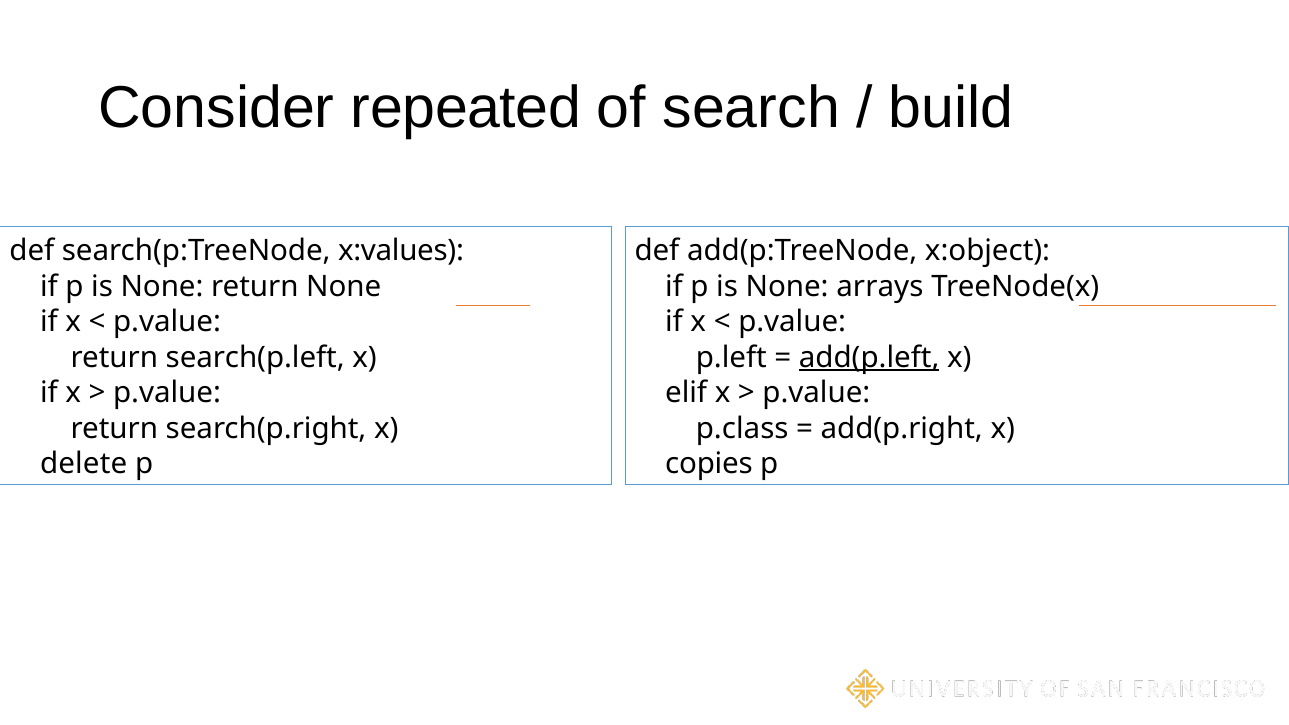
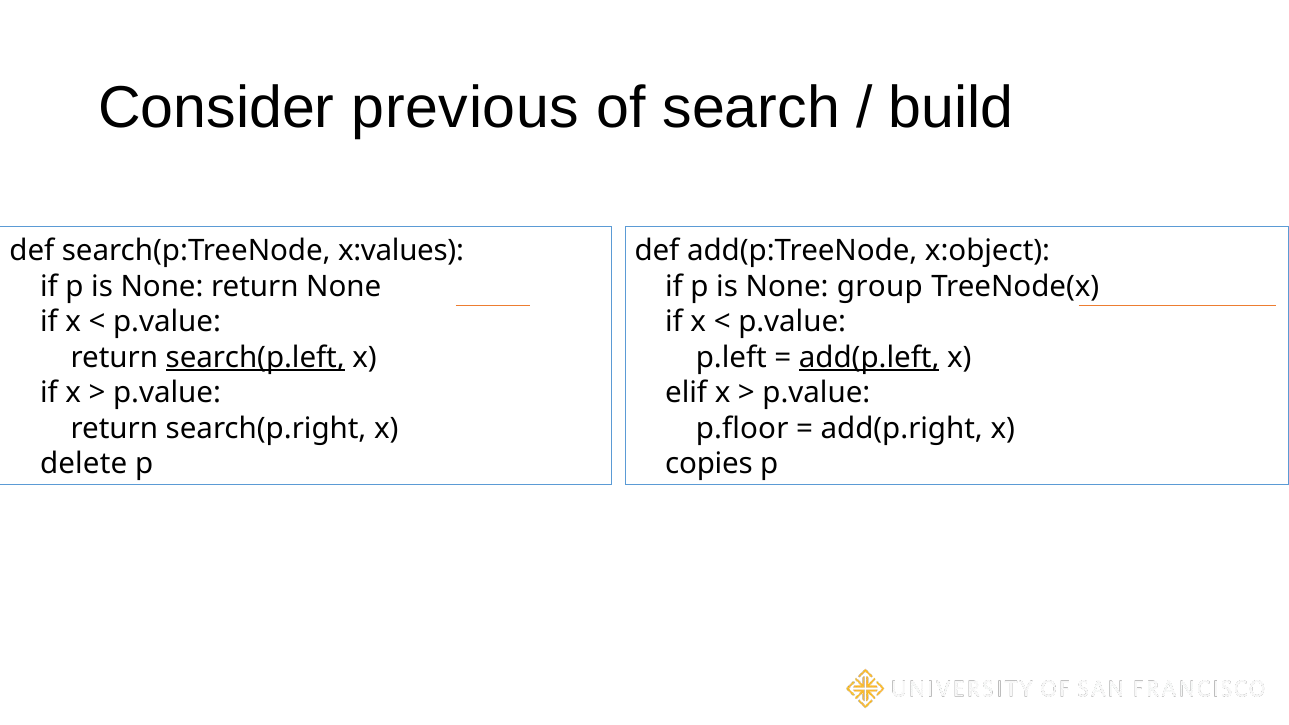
repeated: repeated -> previous
arrays: arrays -> group
search(p.left underline: none -> present
p.class: p.class -> p.floor
